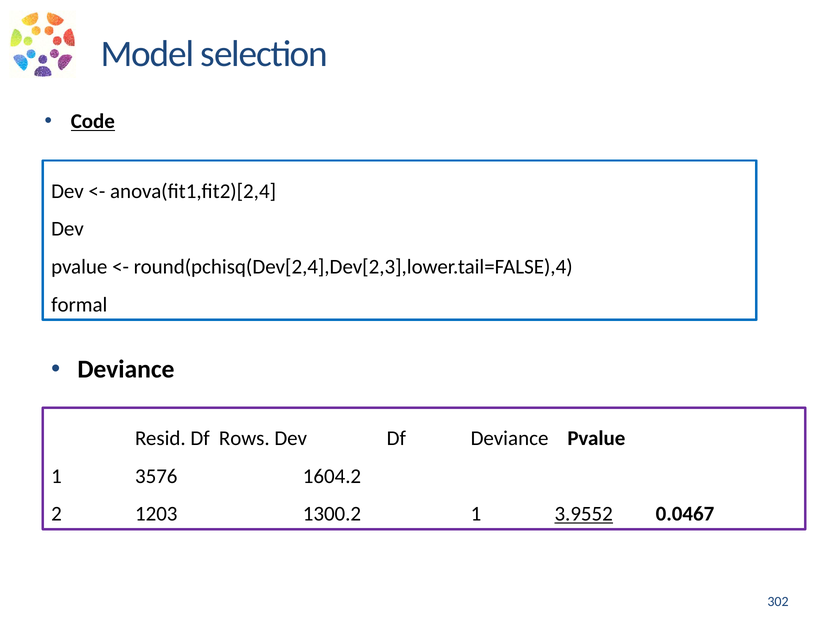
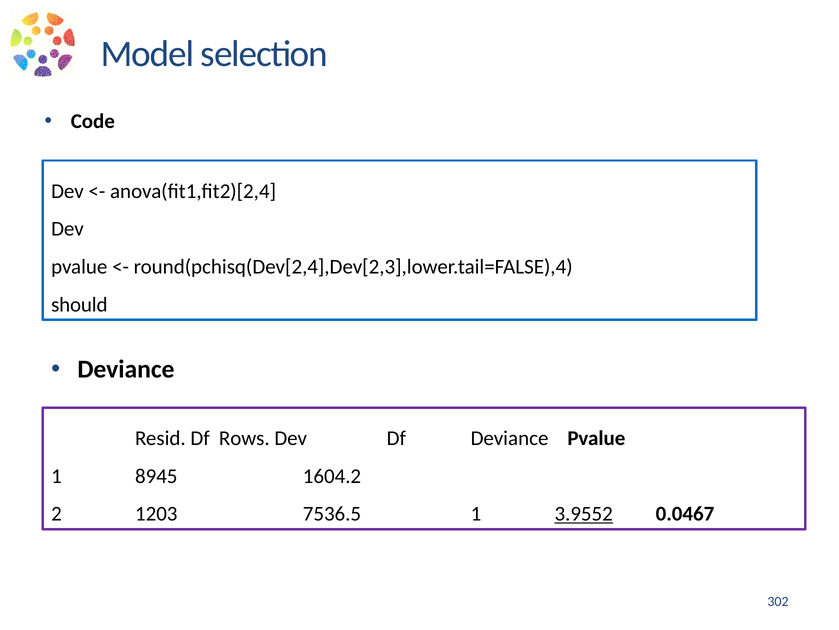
Code underline: present -> none
formal: formal -> should
3576: 3576 -> 8945
1300.2: 1300.2 -> 7536.5
